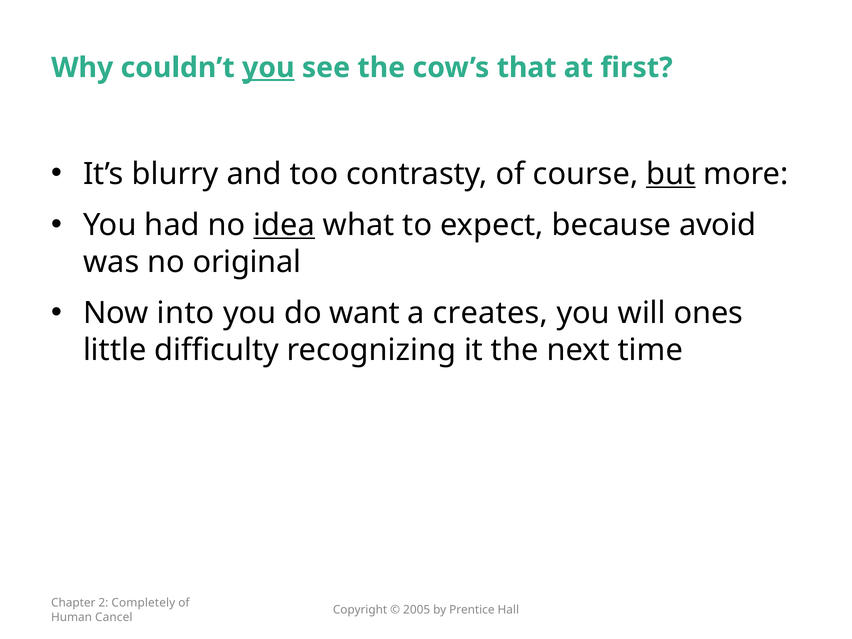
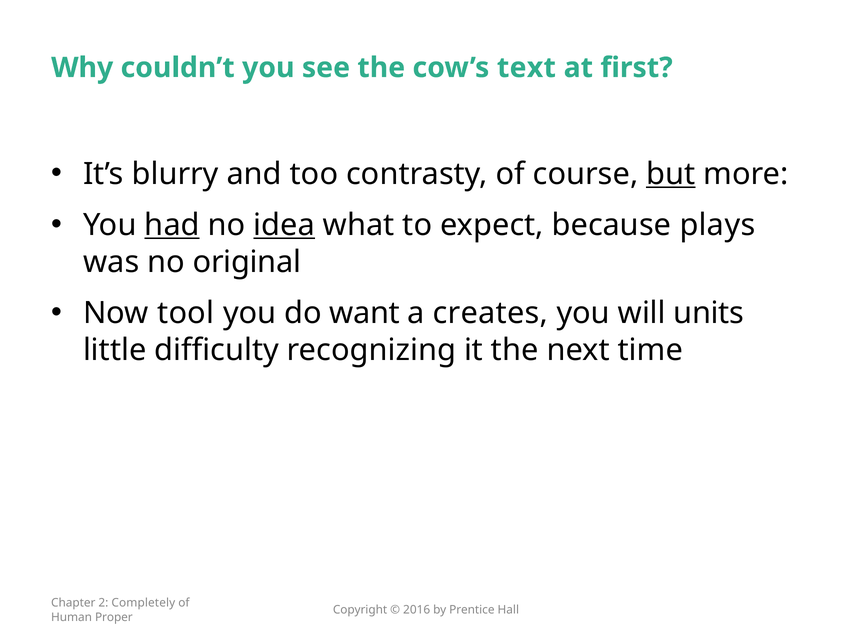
you at (268, 68) underline: present -> none
that: that -> text
had underline: none -> present
avoid: avoid -> plays
into: into -> tool
ones: ones -> units
2005: 2005 -> 2016
Cancel: Cancel -> Proper
